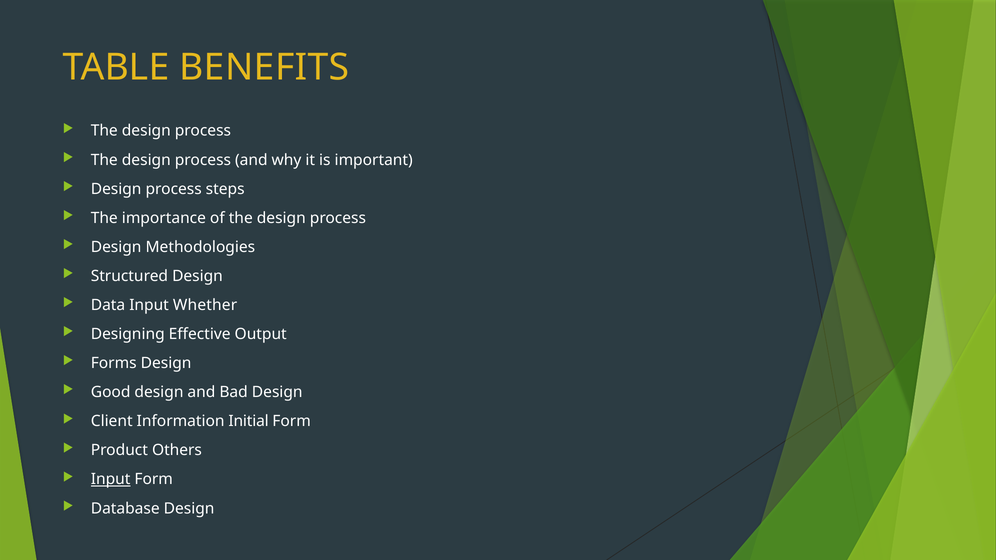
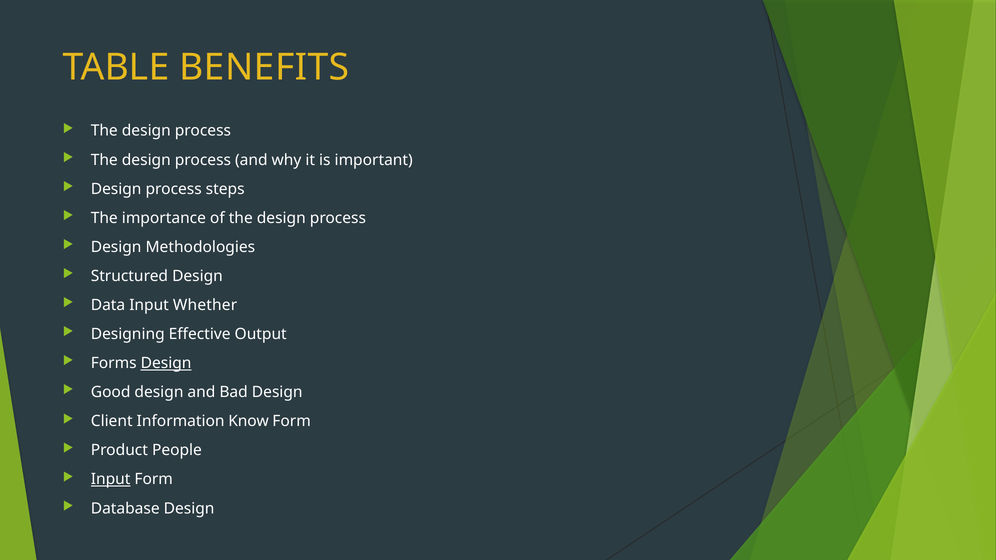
Design at (166, 363) underline: none -> present
Initial: Initial -> Know
Others: Others -> People
